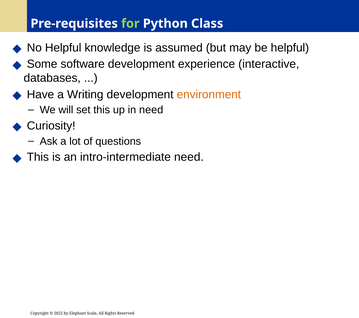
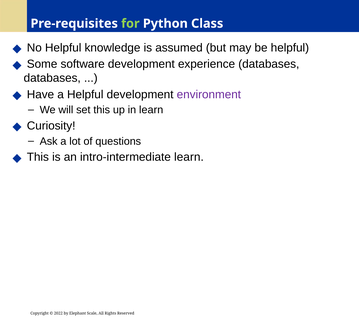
experience interactive: interactive -> databases
a Writing: Writing -> Helpful
environment colour: orange -> purple
in need: need -> learn
intro-intermediate need: need -> learn
